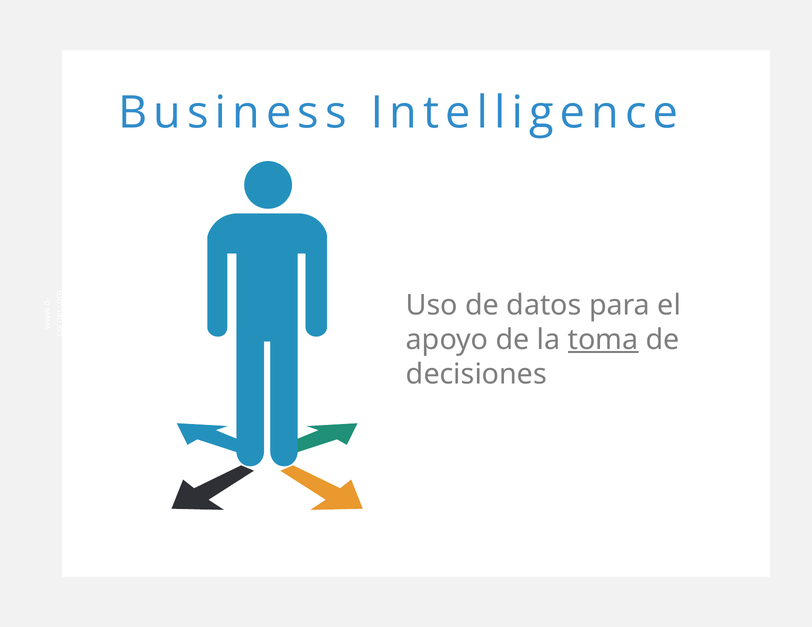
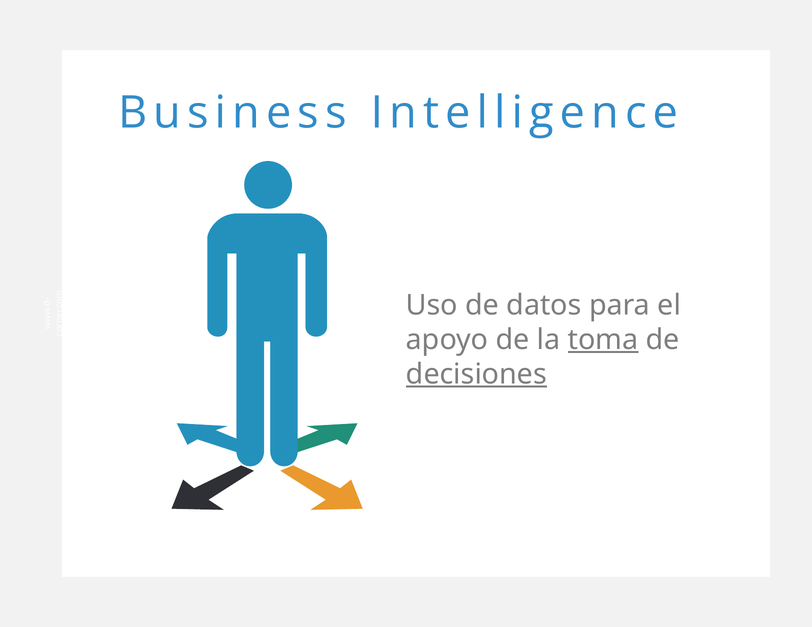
decisiones underline: none -> present
